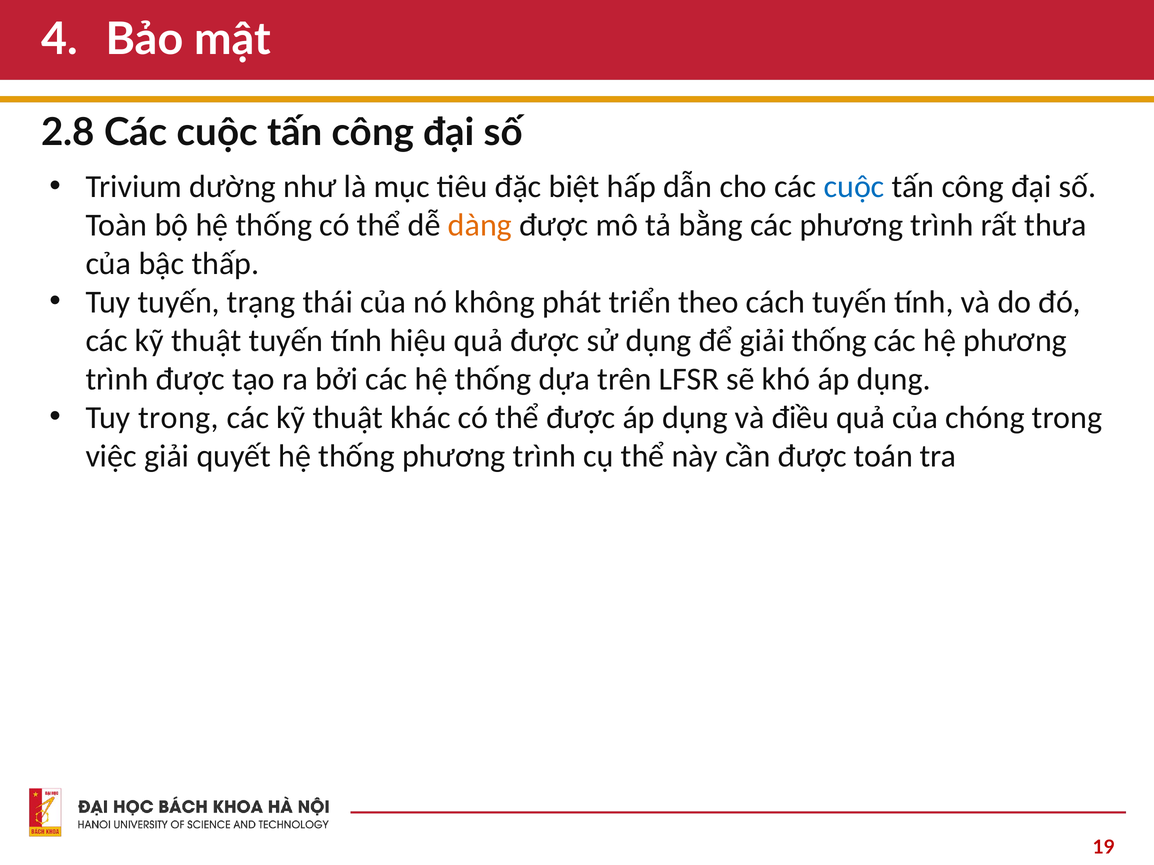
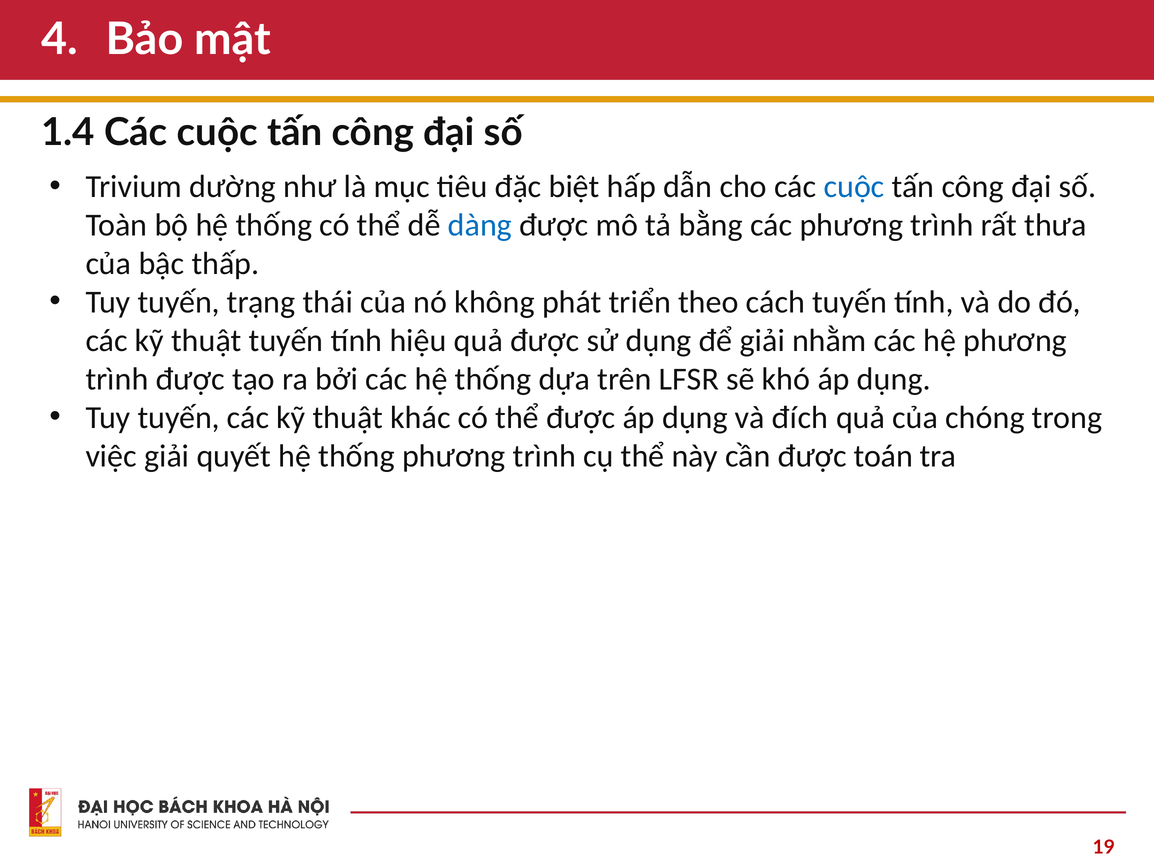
2.8: 2.8 -> 1.4
dàng colour: orange -> blue
giải thống: thống -> nhằm
trong at (179, 418): trong -> tuyến
điều: điều -> đích
